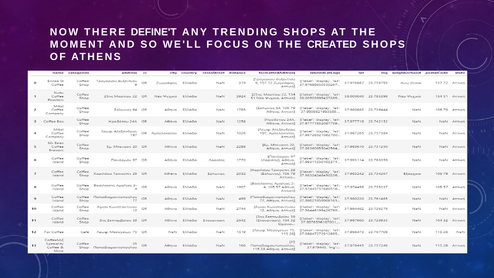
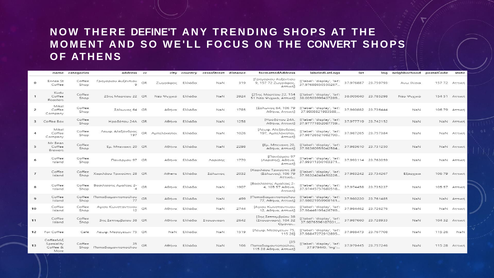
CREATED: CREATED -> CONVERT
